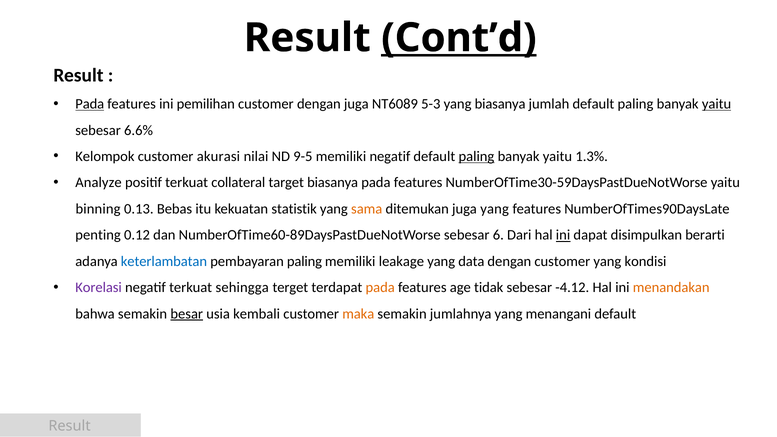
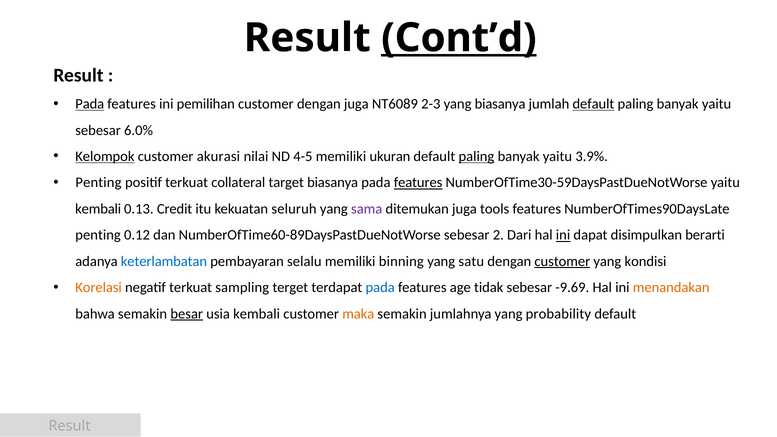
5-3: 5-3 -> 2-3
default at (593, 104) underline: none -> present
yaitu at (717, 104) underline: present -> none
6.6%: 6.6% -> 6.0%
Kelompok underline: none -> present
9-5: 9-5 -> 4-5
memiliki negatif: negatif -> ukuran
1.3%: 1.3% -> 3.9%
Analyze at (99, 183): Analyze -> Penting
features at (418, 183) underline: none -> present
binning at (98, 209): binning -> kembali
Bebas: Bebas -> Credit
statistik: statistik -> seluruh
sama colour: orange -> purple
juga yang: yang -> tools
6: 6 -> 2
pembayaran paling: paling -> selalu
leakage: leakage -> binning
data: data -> satu
customer at (562, 261) underline: none -> present
Korelasi colour: purple -> orange
sehingga: sehingga -> sampling
pada at (380, 288) colour: orange -> blue
-4.12: -4.12 -> -9.69
menangani: menangani -> probability
